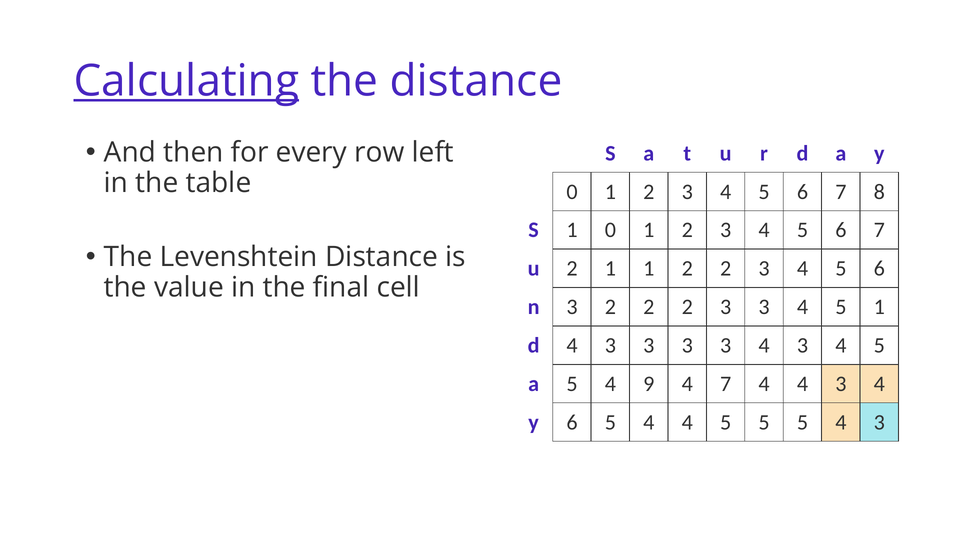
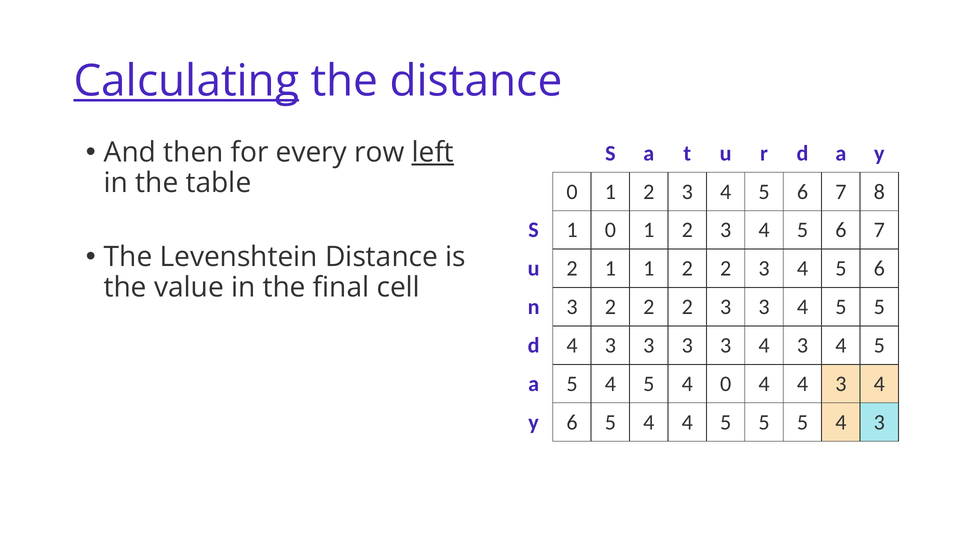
left underline: none -> present
3 4 5 1: 1 -> 5
5 4 9: 9 -> 5
4 7: 7 -> 0
